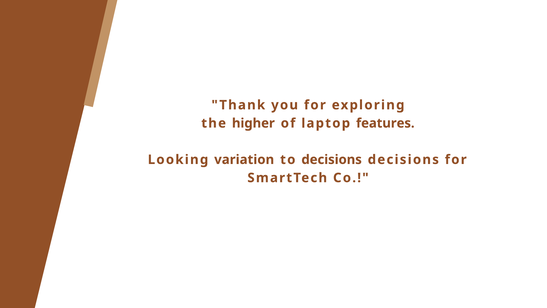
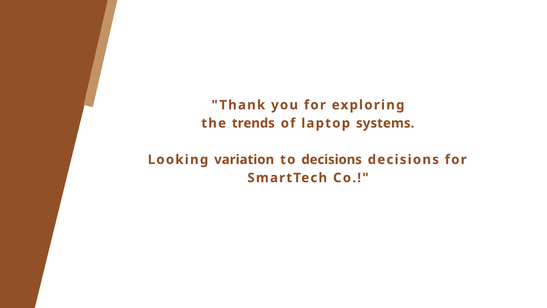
higher: higher -> trends
features: features -> systems
